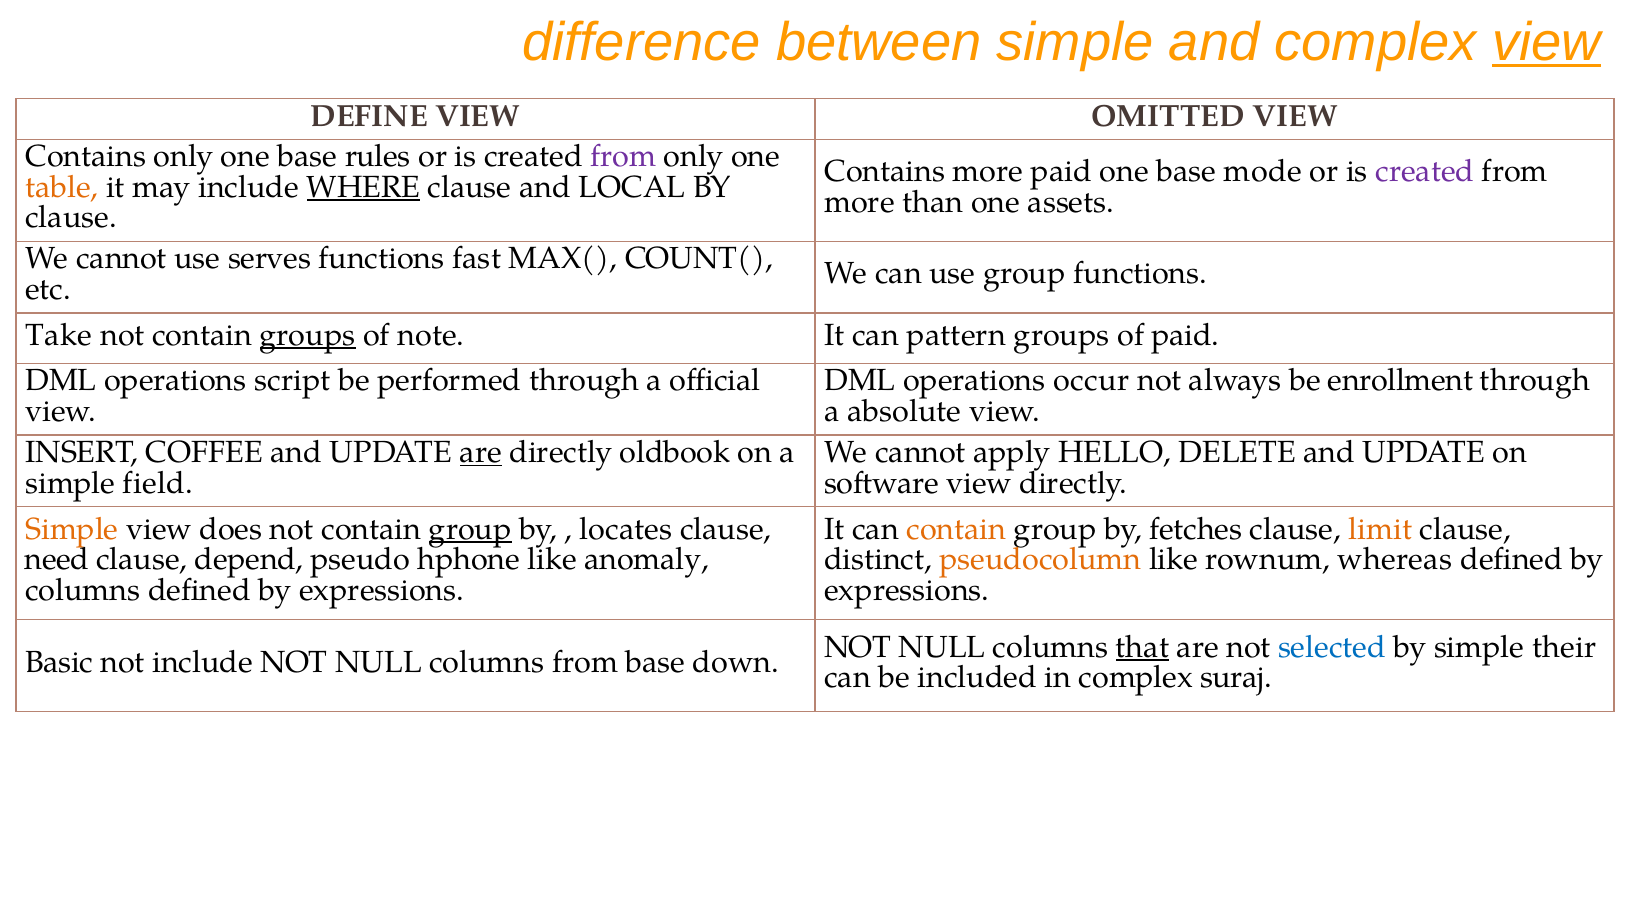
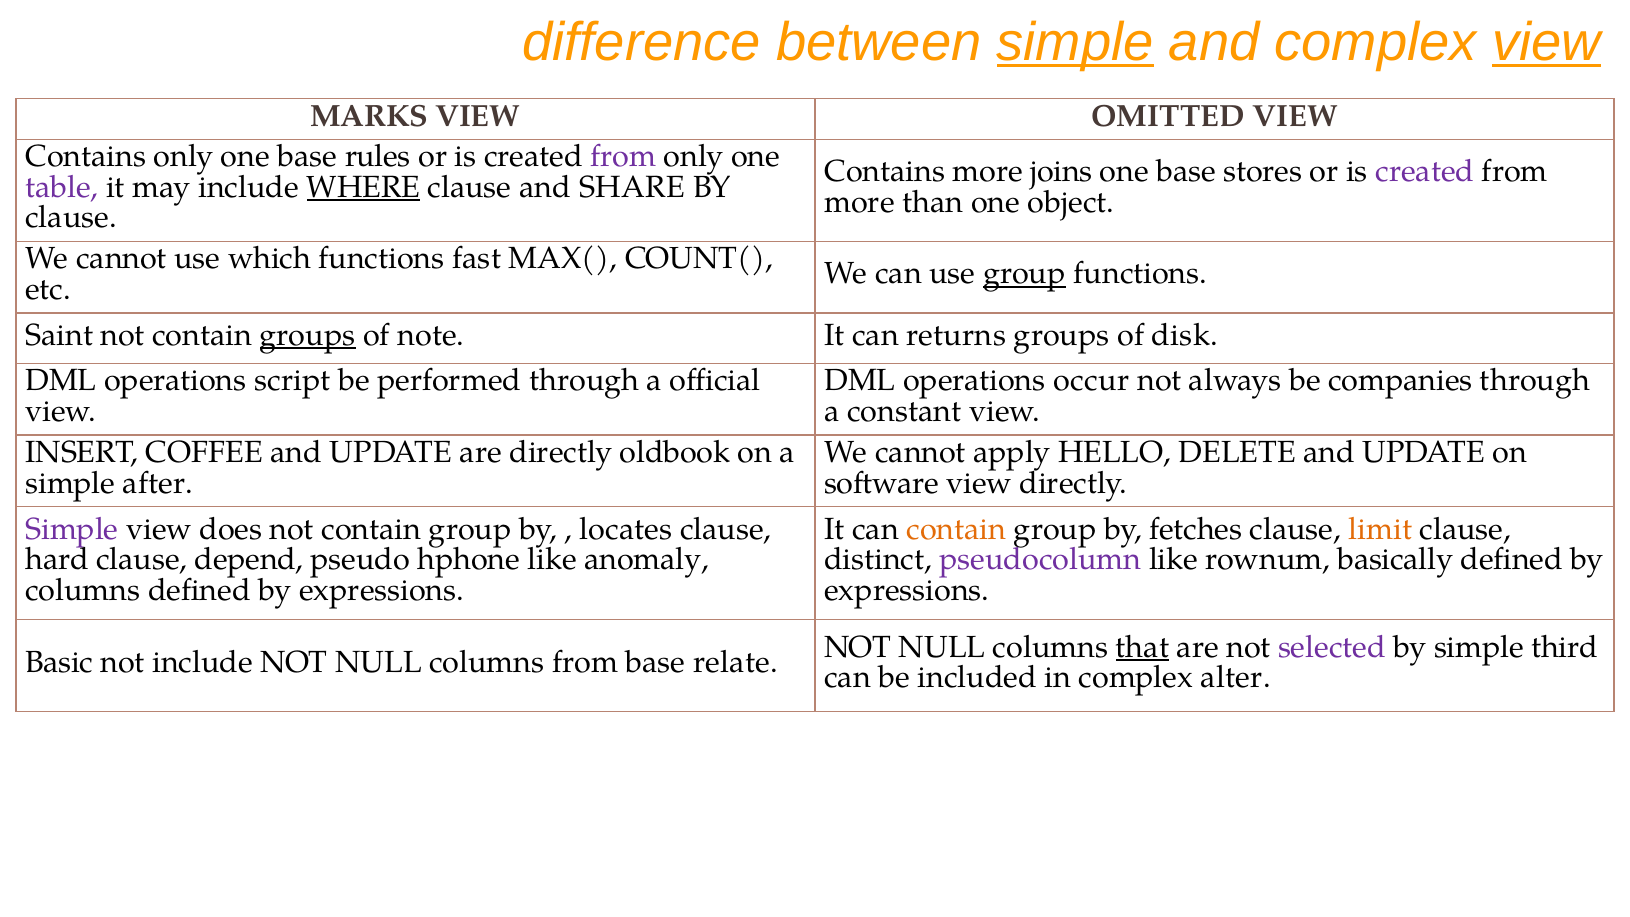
simple at (1075, 42) underline: none -> present
DEFINE: DEFINE -> MARKS
more paid: paid -> joins
mode: mode -> stores
table colour: orange -> purple
LOCAL: LOCAL -> SHARE
assets: assets -> object
serves: serves -> which
group at (1024, 274) underline: none -> present
Take: Take -> Saint
pattern: pattern -> returns
of paid: paid -> disk
enrollment: enrollment -> companies
absolute: absolute -> constant
are at (481, 452) underline: present -> none
field: field -> after
Simple at (72, 529) colour: orange -> purple
group at (470, 529) underline: present -> none
need: need -> hard
pseudocolumn colour: orange -> purple
whereas: whereas -> basically
selected colour: blue -> purple
their: their -> third
down: down -> relate
suraj: suraj -> alter
